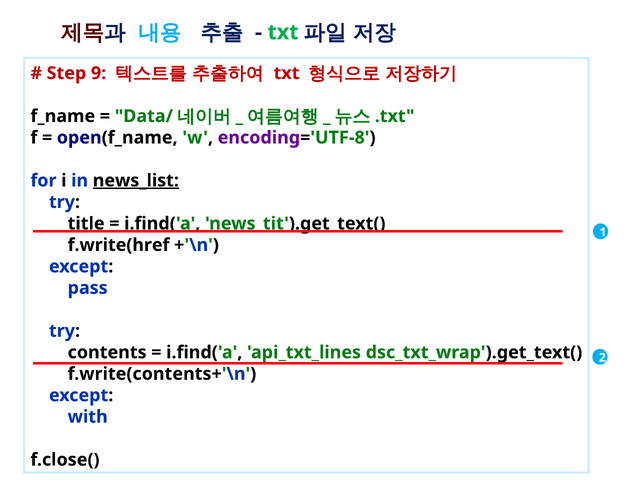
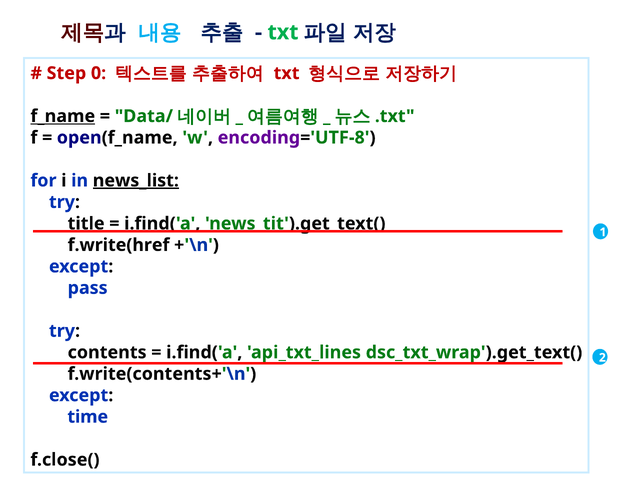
9: 9 -> 0
f_name underline: none -> present
with: with -> time
